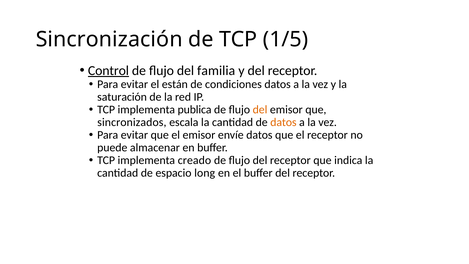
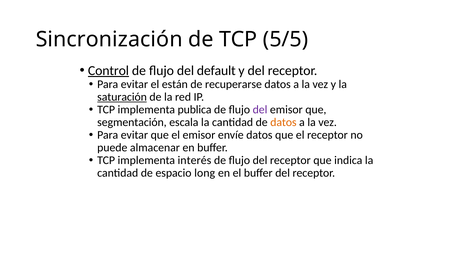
1/5: 1/5 -> 5/5
familia: familia -> default
condiciones: condiciones -> recuperarse
saturación underline: none -> present
del at (260, 110) colour: orange -> purple
sincronizados: sincronizados -> segmentación
creado: creado -> interés
